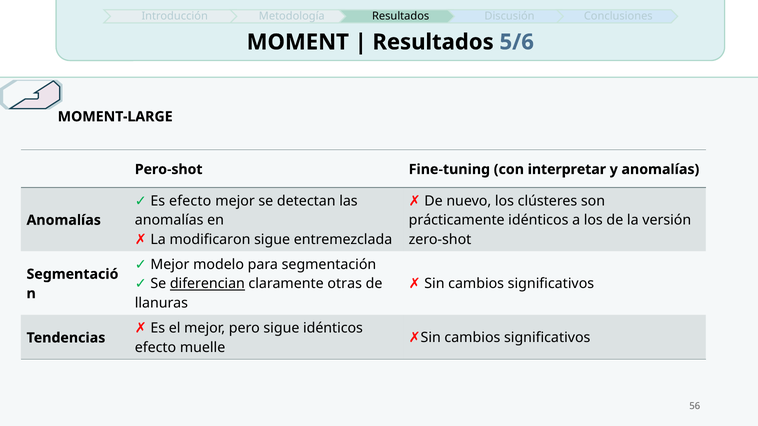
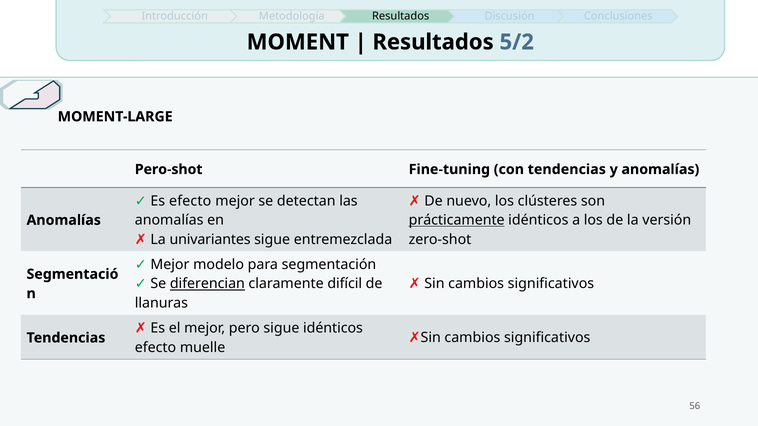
5/6: 5/6 -> 5/2
con interpretar: interpretar -> tendencias
prácticamente underline: none -> present
modificaron: modificaron -> univariantes
otras: otras -> difícil
